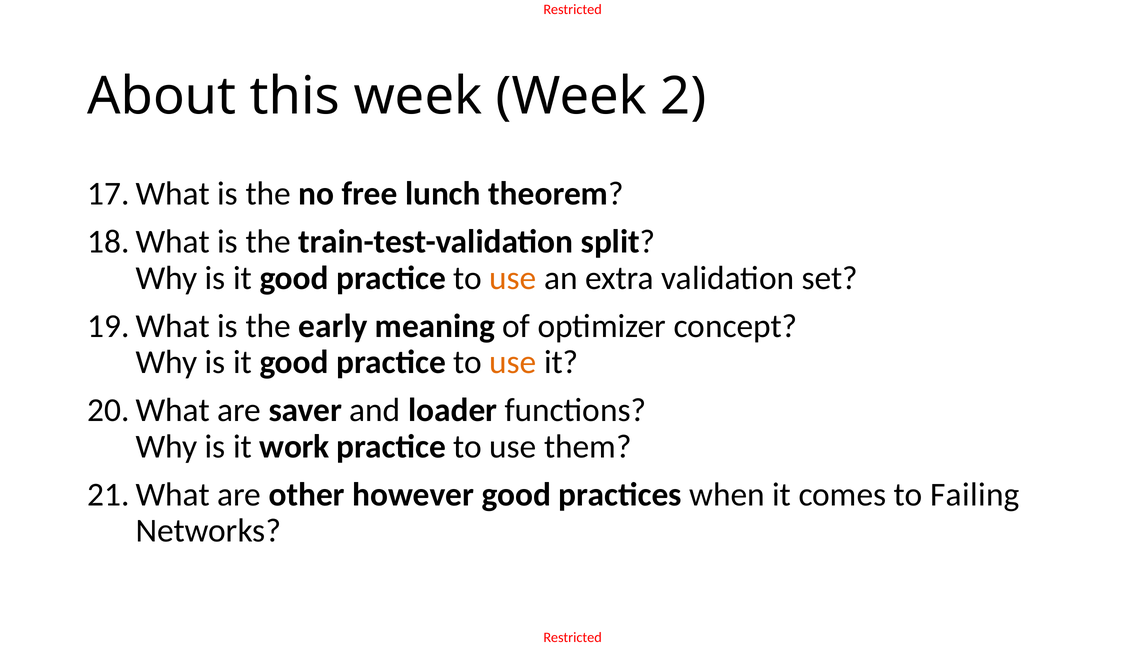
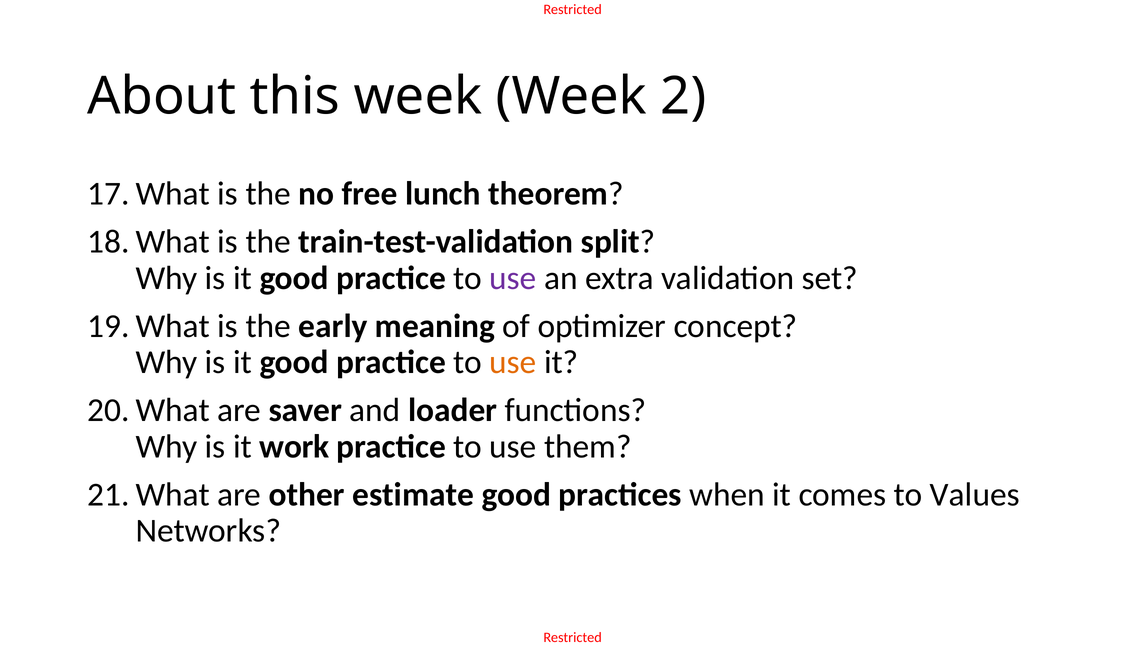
use at (513, 278) colour: orange -> purple
however: however -> estimate
Failing: Failing -> Values
